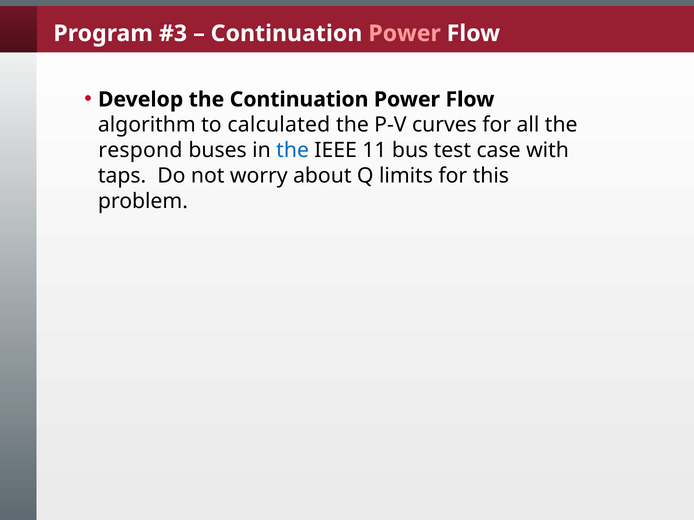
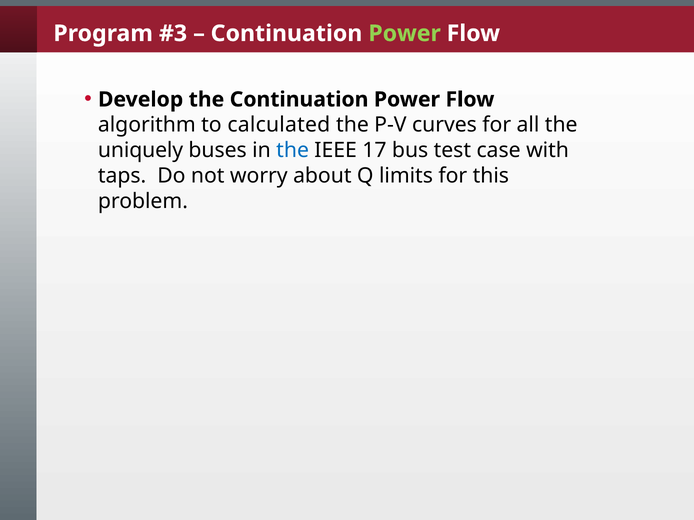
Power at (405, 34) colour: pink -> light green
respond: respond -> uniquely
11: 11 -> 17
